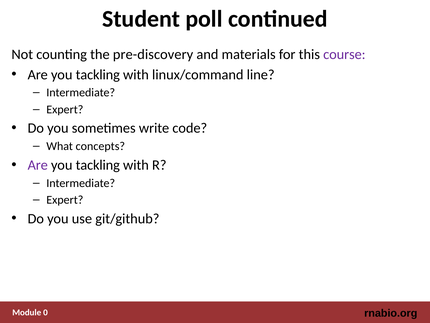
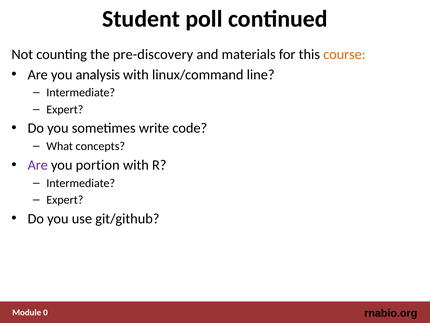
course colour: purple -> orange
tackling at (98, 75): tackling -> analysis
tackling at (98, 165): tackling -> portion
